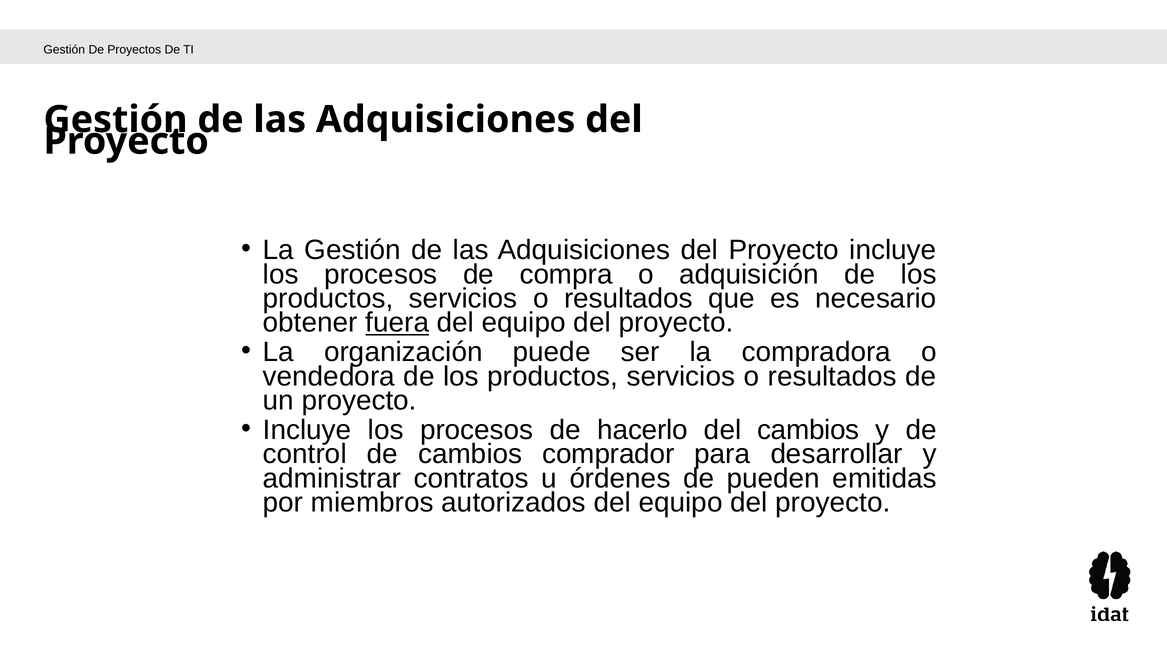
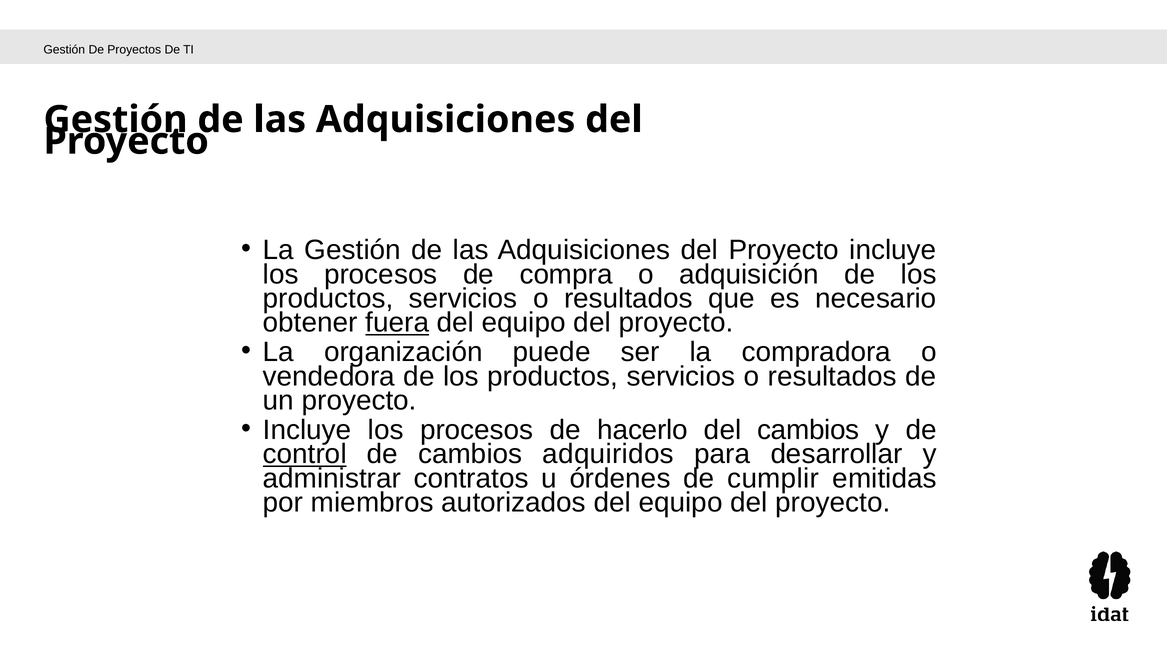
control underline: none -> present
comprador: comprador -> adquiridos
pueden: pueden -> cumplir
